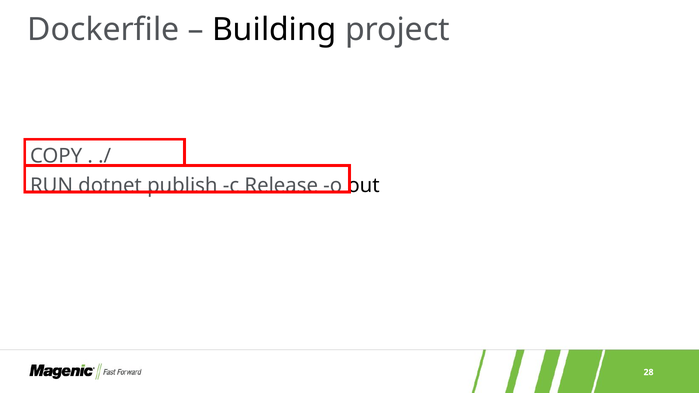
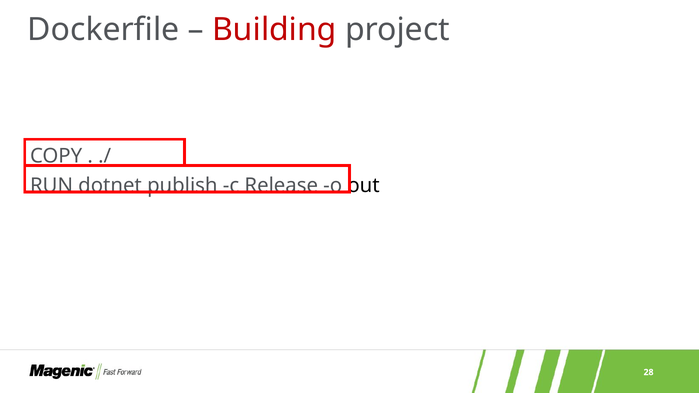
Building colour: black -> red
